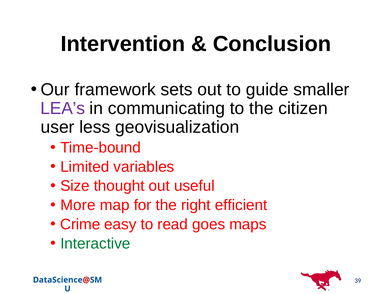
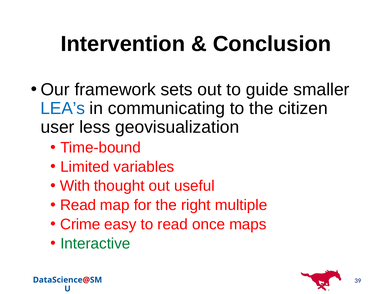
LEA’s colour: purple -> blue
Size: Size -> With
More at (78, 205): More -> Read
efficient: efficient -> multiple
goes: goes -> once
